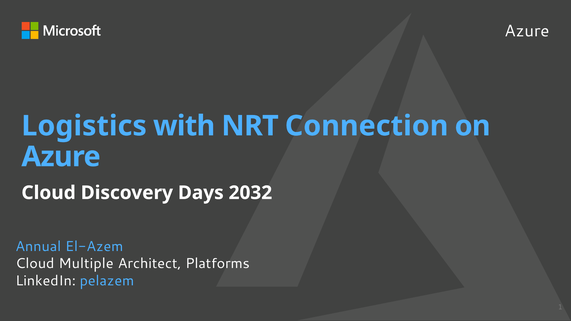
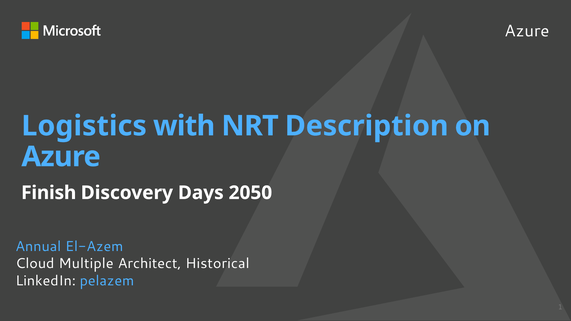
Connection: Connection -> Description
Cloud at (49, 193): Cloud -> Finish
2032: 2032 -> 2050
Platforms: Platforms -> Historical
